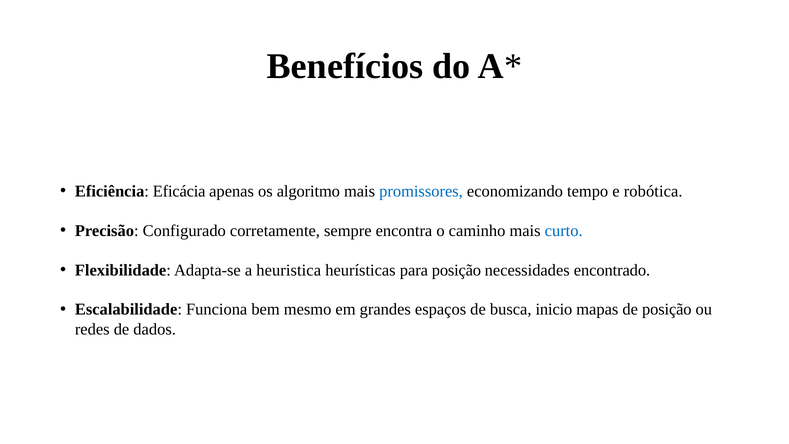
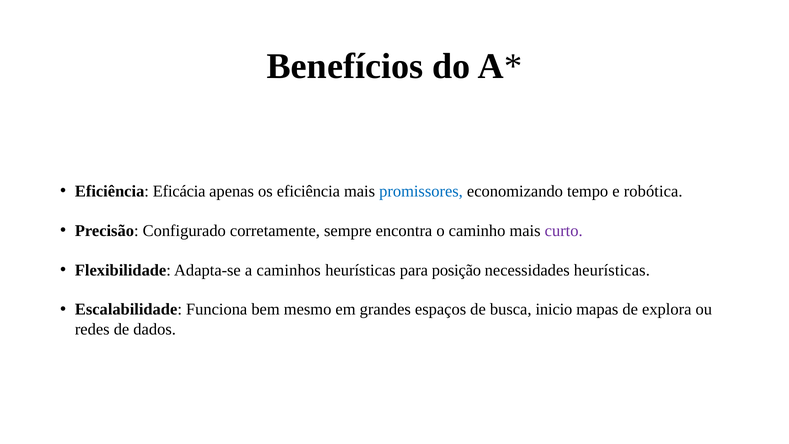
os algoritmo: algoritmo -> eficiência
curto colour: blue -> purple
heuristica: heuristica -> caminhos
necessidades encontrado: encontrado -> heurísticas
de posição: posição -> explora
